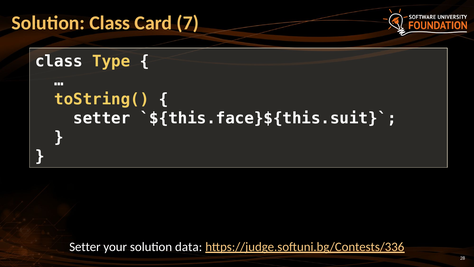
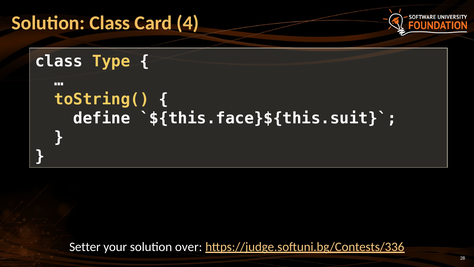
7: 7 -> 4
setter at (102, 118): setter -> define
data: data -> over
